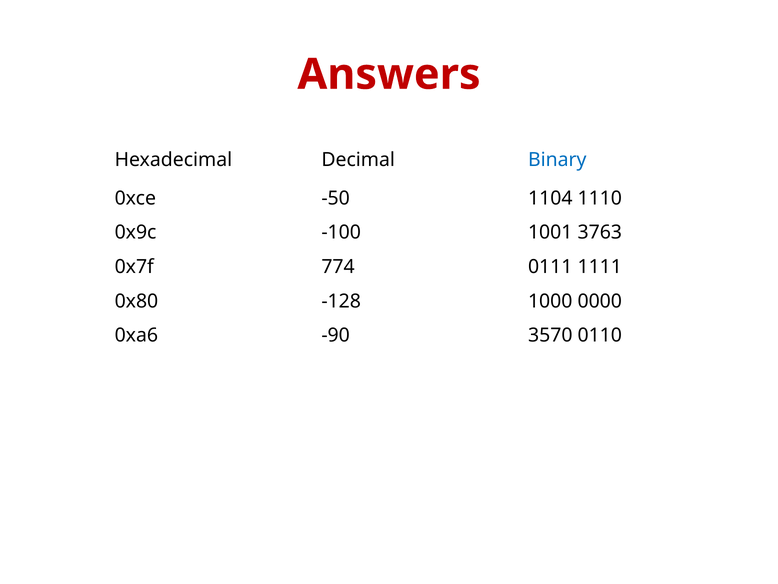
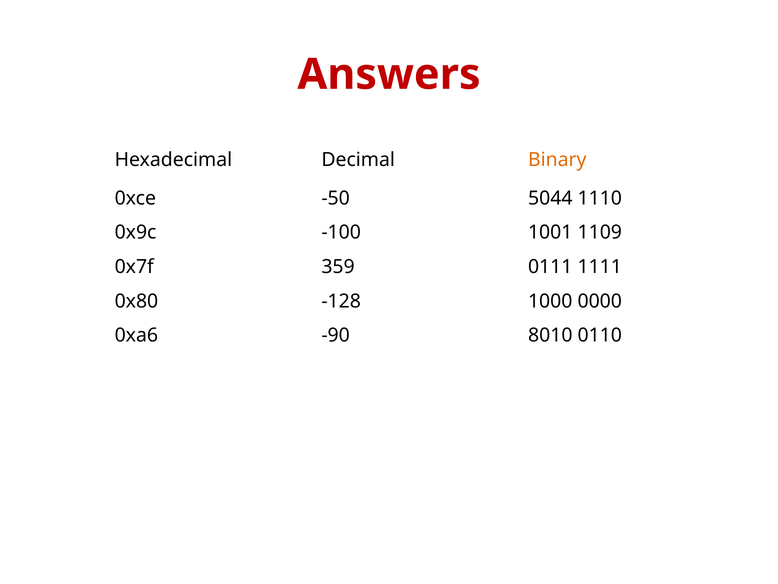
Binary colour: blue -> orange
1104: 1104 -> 5044
3763: 3763 -> 1109
774: 774 -> 359
3570: 3570 -> 8010
